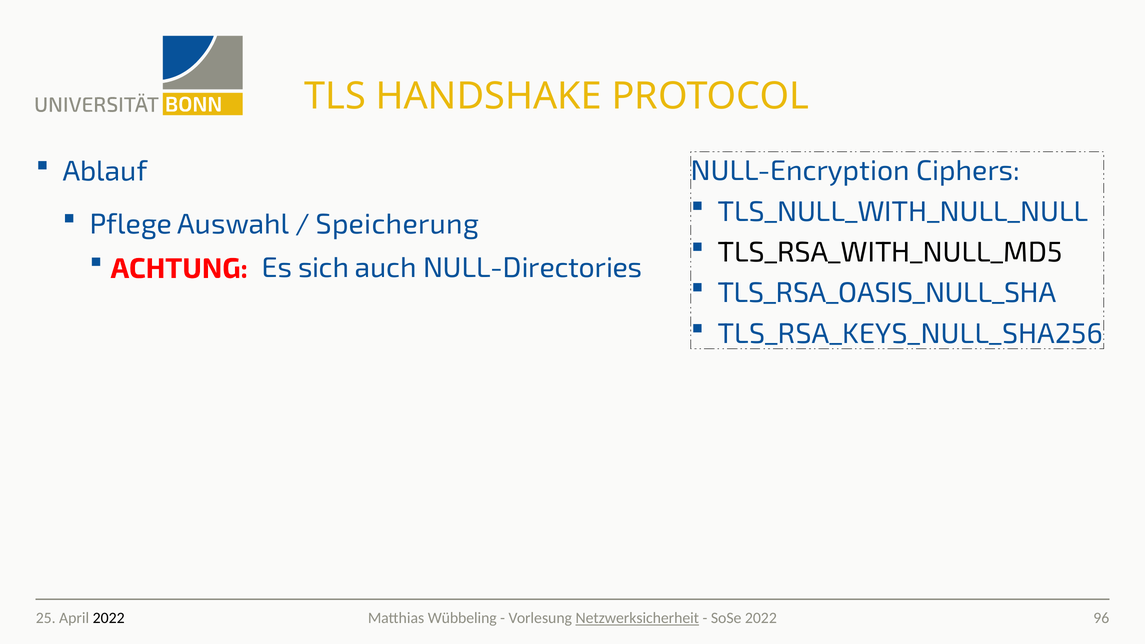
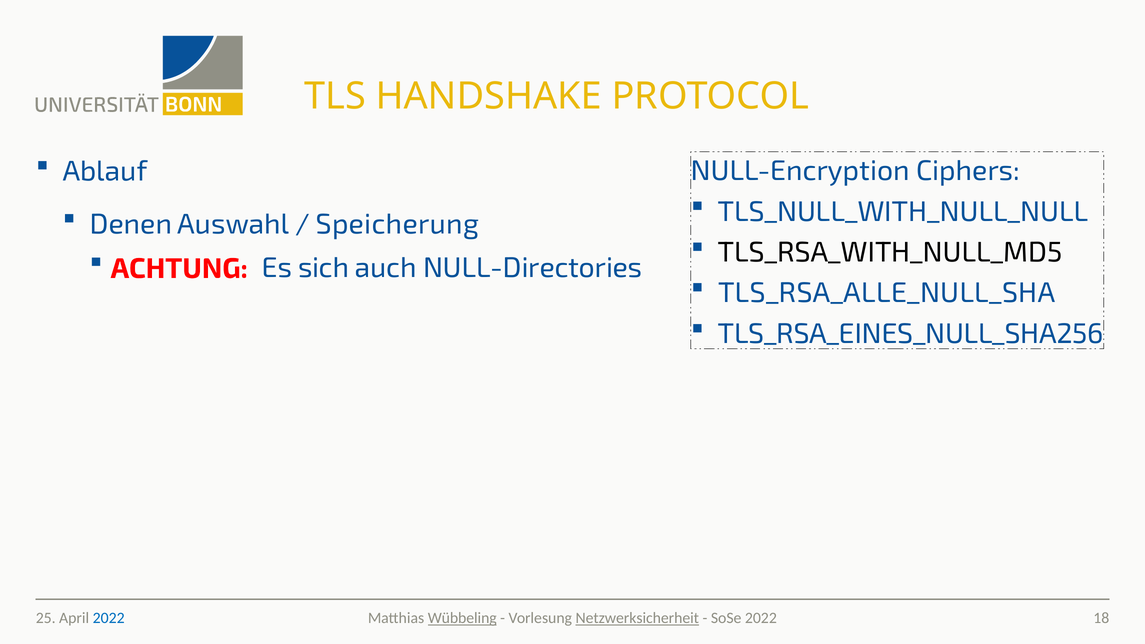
Pflege: Pflege -> Denen
TLS_RSA_OASIS_NULL_SHA: TLS_RSA_OASIS_NULL_SHA -> TLS_RSA_ALLE_NULL_SHA
TLS_RSA_KEYS_NULL_SHA256: TLS_RSA_KEYS_NULL_SHA256 -> TLS_RSA_EINES_NULL_SHA256
Wübbeling underline: none -> present
96: 96 -> 18
2022 at (109, 618) colour: black -> blue
